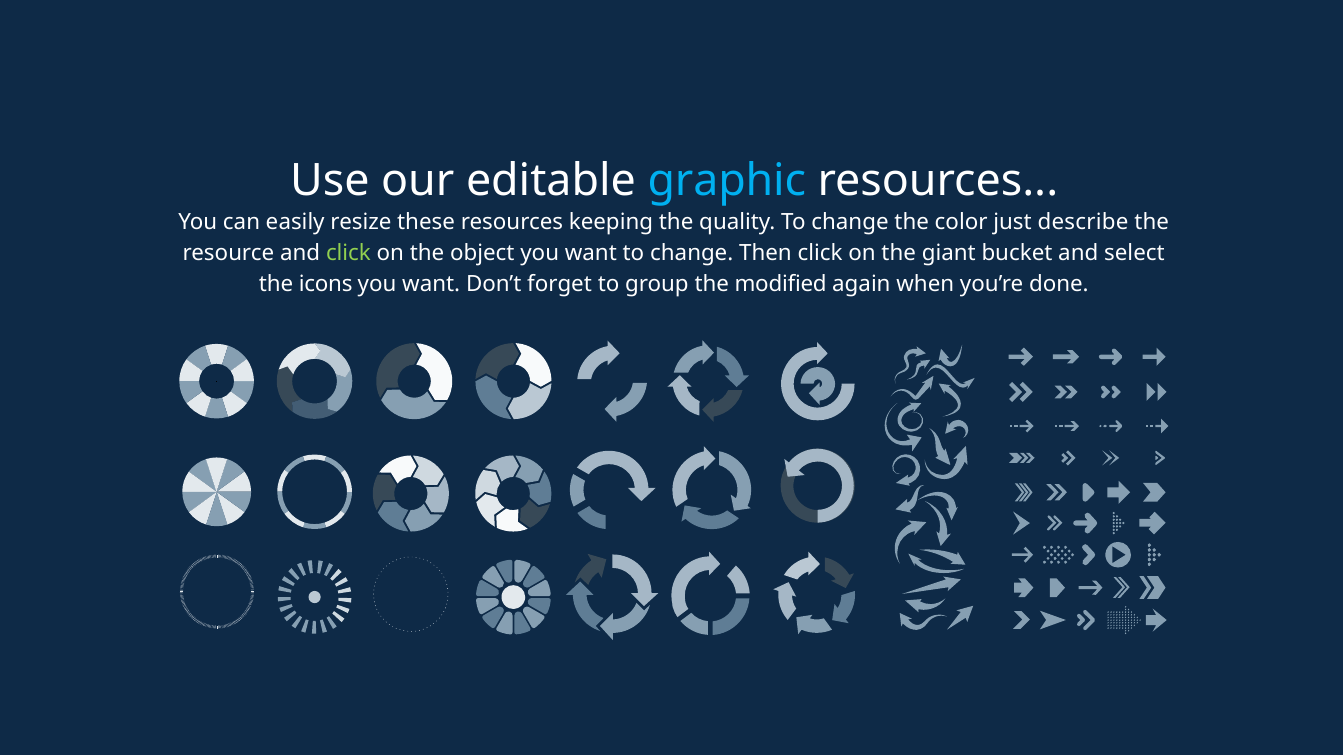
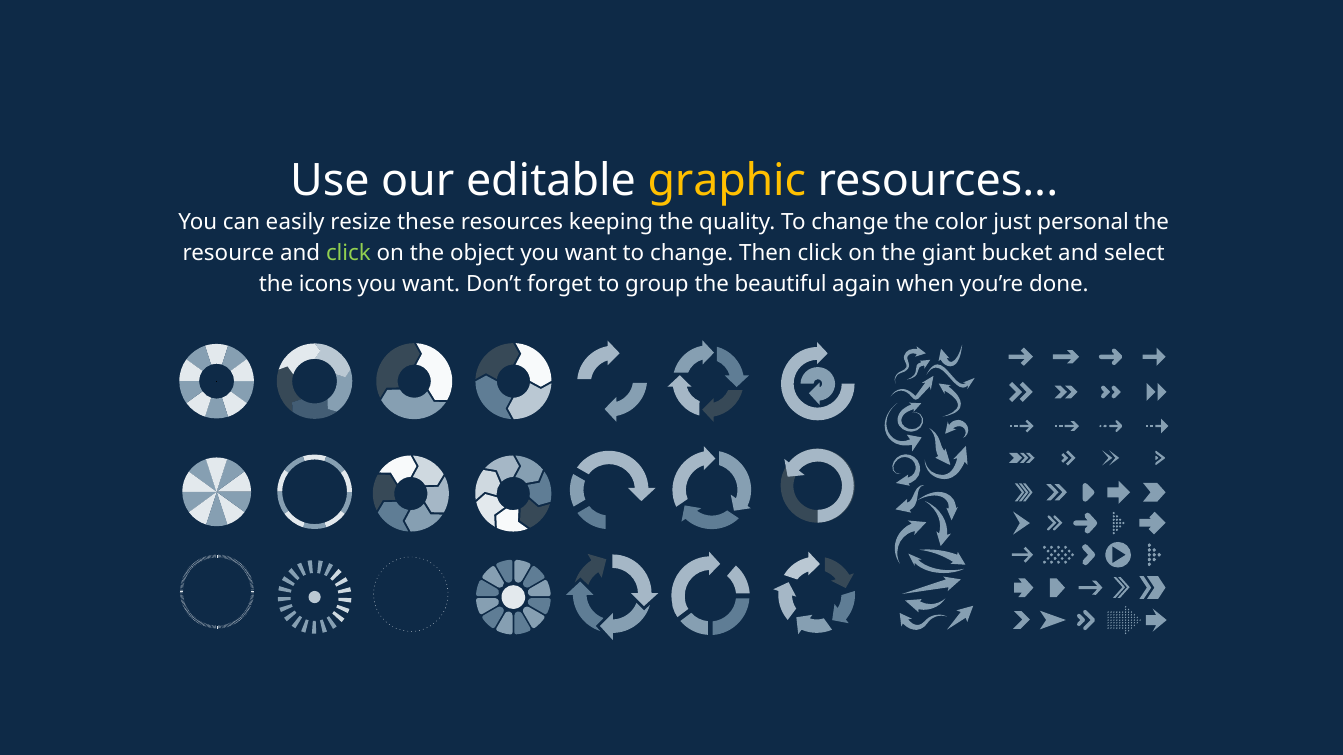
graphic colour: light blue -> yellow
describe: describe -> personal
modified: modified -> beautiful
